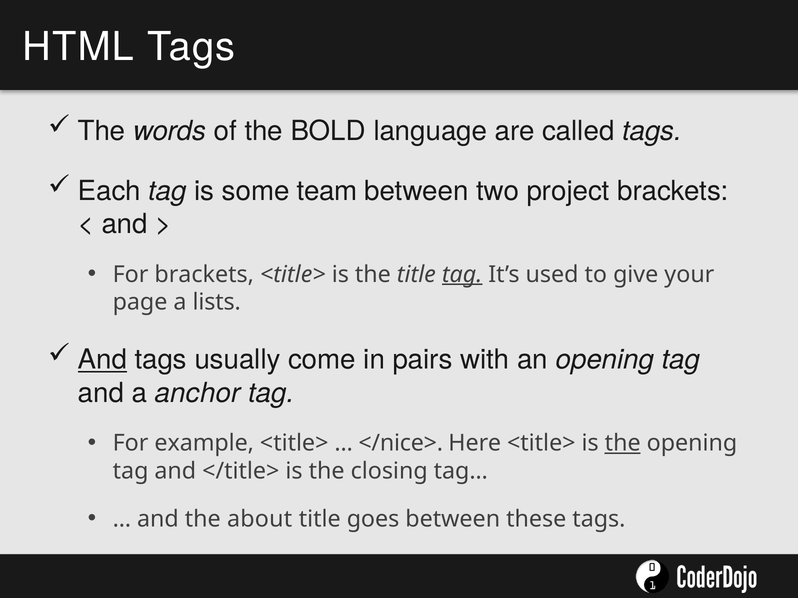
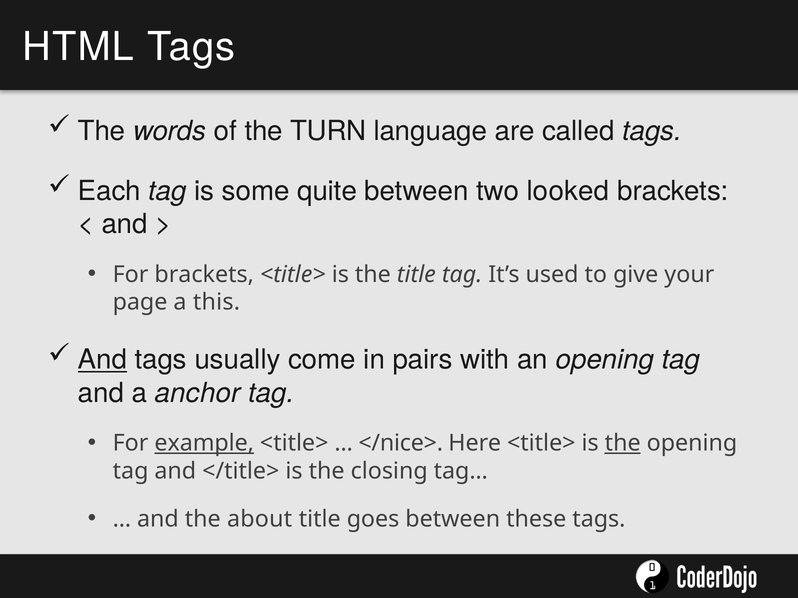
BOLD: BOLD -> TURN
team: team -> quite
project: project -> looked
tag at (462, 275) underline: present -> none
lists: lists -> this
example underline: none -> present
